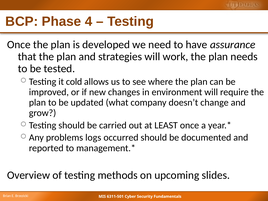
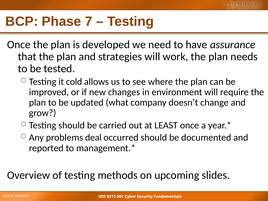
4: 4 -> 7
logs: logs -> deal
